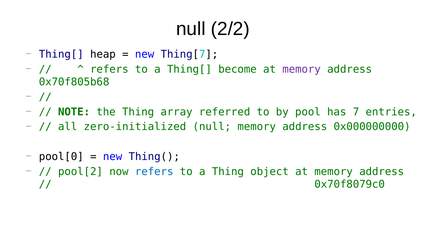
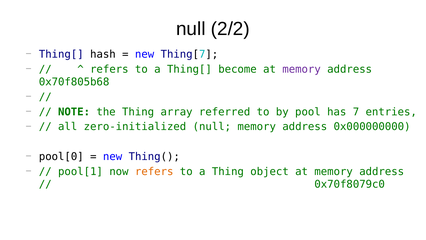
heap: heap -> hash
pool[2: pool[2 -> pool[1
refers at (154, 171) colour: blue -> orange
